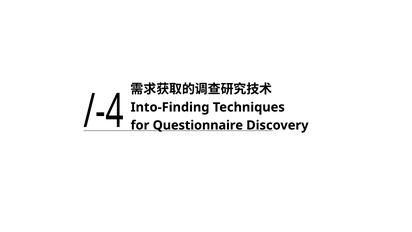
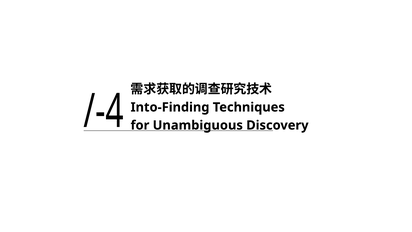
Questionnaire: Questionnaire -> Unambiguous
